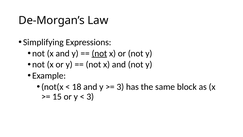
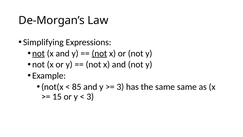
not at (39, 53) underline: none -> present
18: 18 -> 85
same block: block -> same
